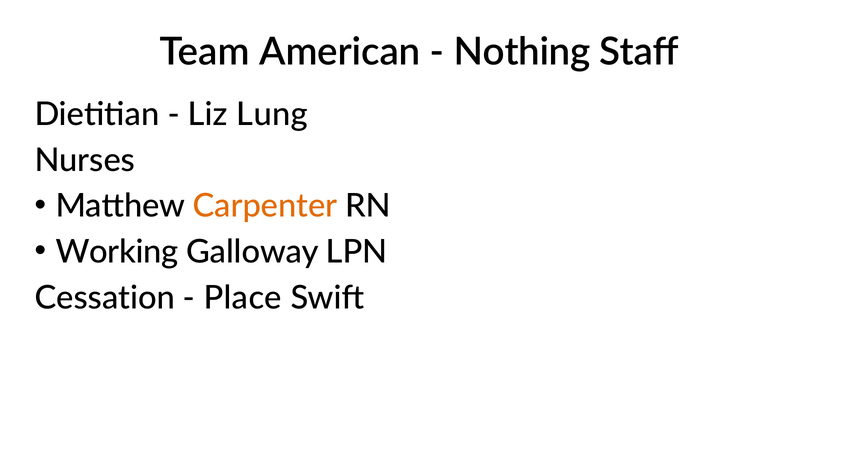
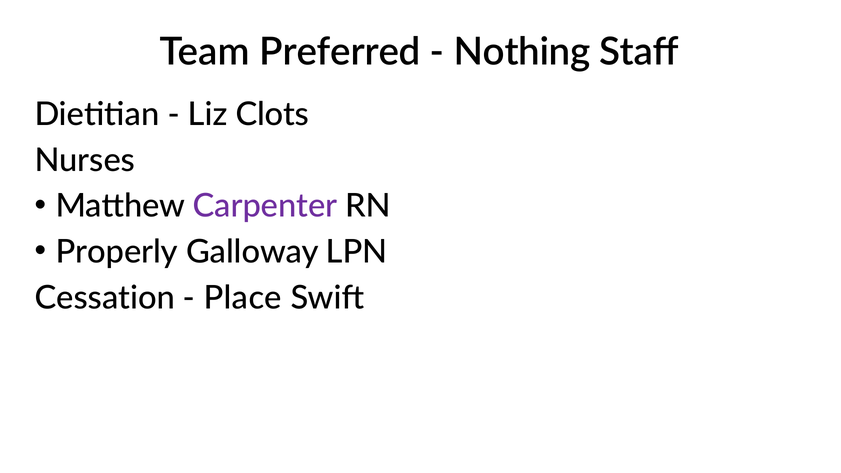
American: American -> Preferred
Lung: Lung -> Clots
Carpenter colour: orange -> purple
Working: Working -> Properly
